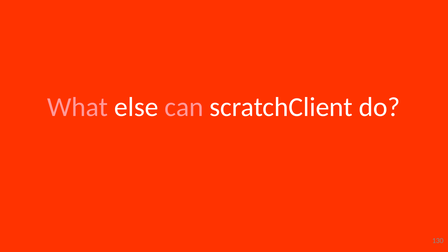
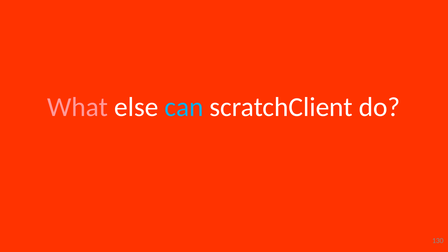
can colour: pink -> light blue
